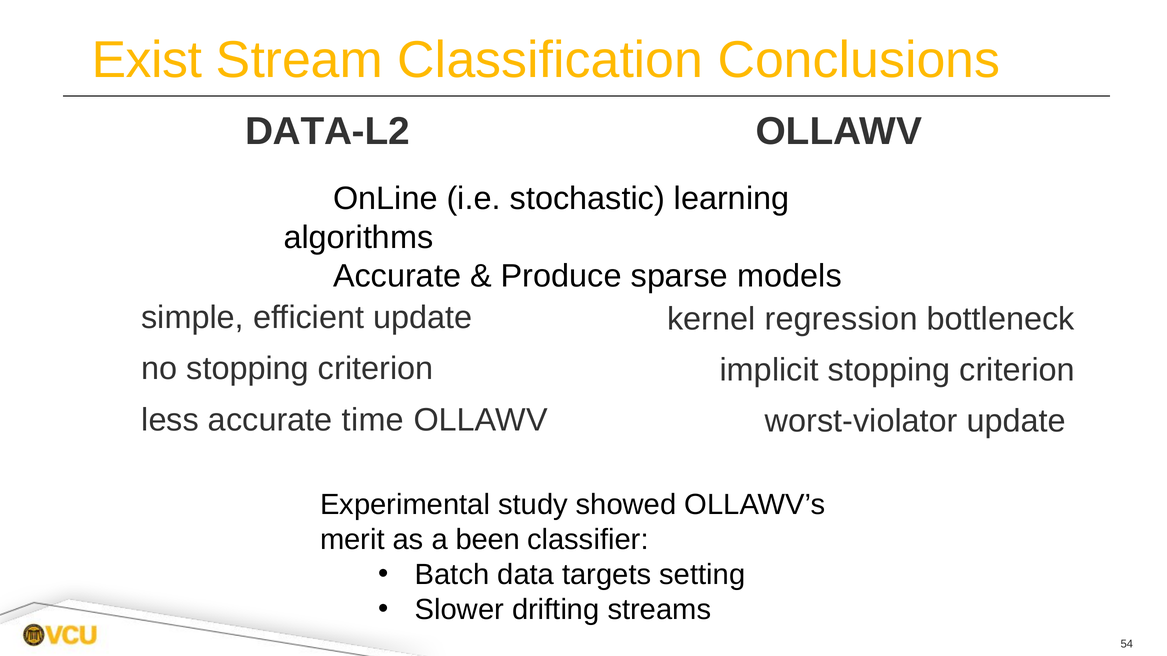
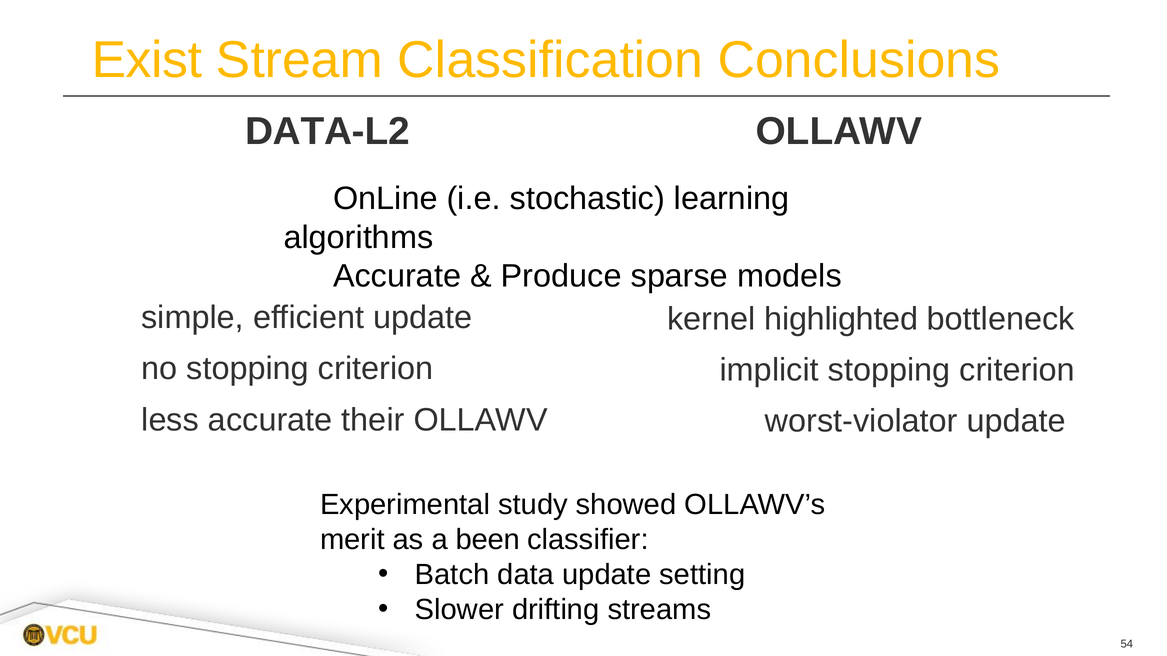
regression: regression -> highlighted
time: time -> their
data targets: targets -> update
